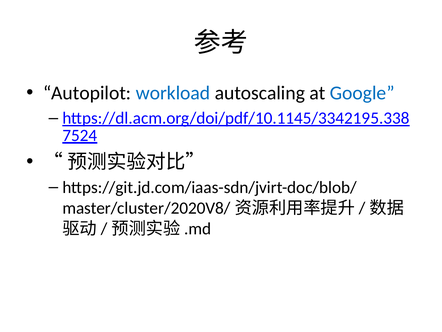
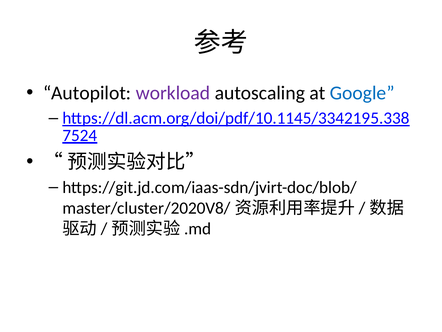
workload colour: blue -> purple
